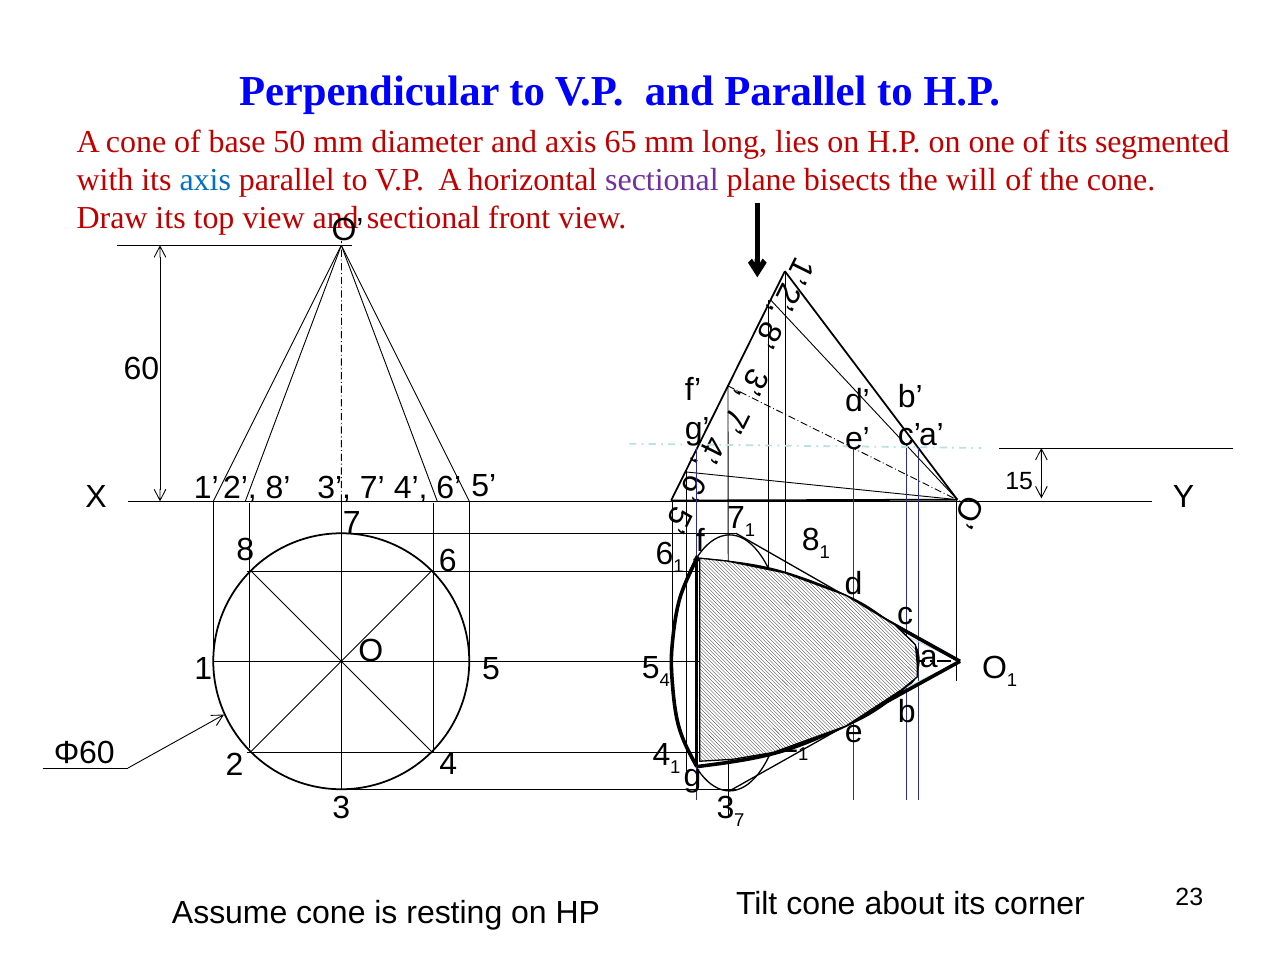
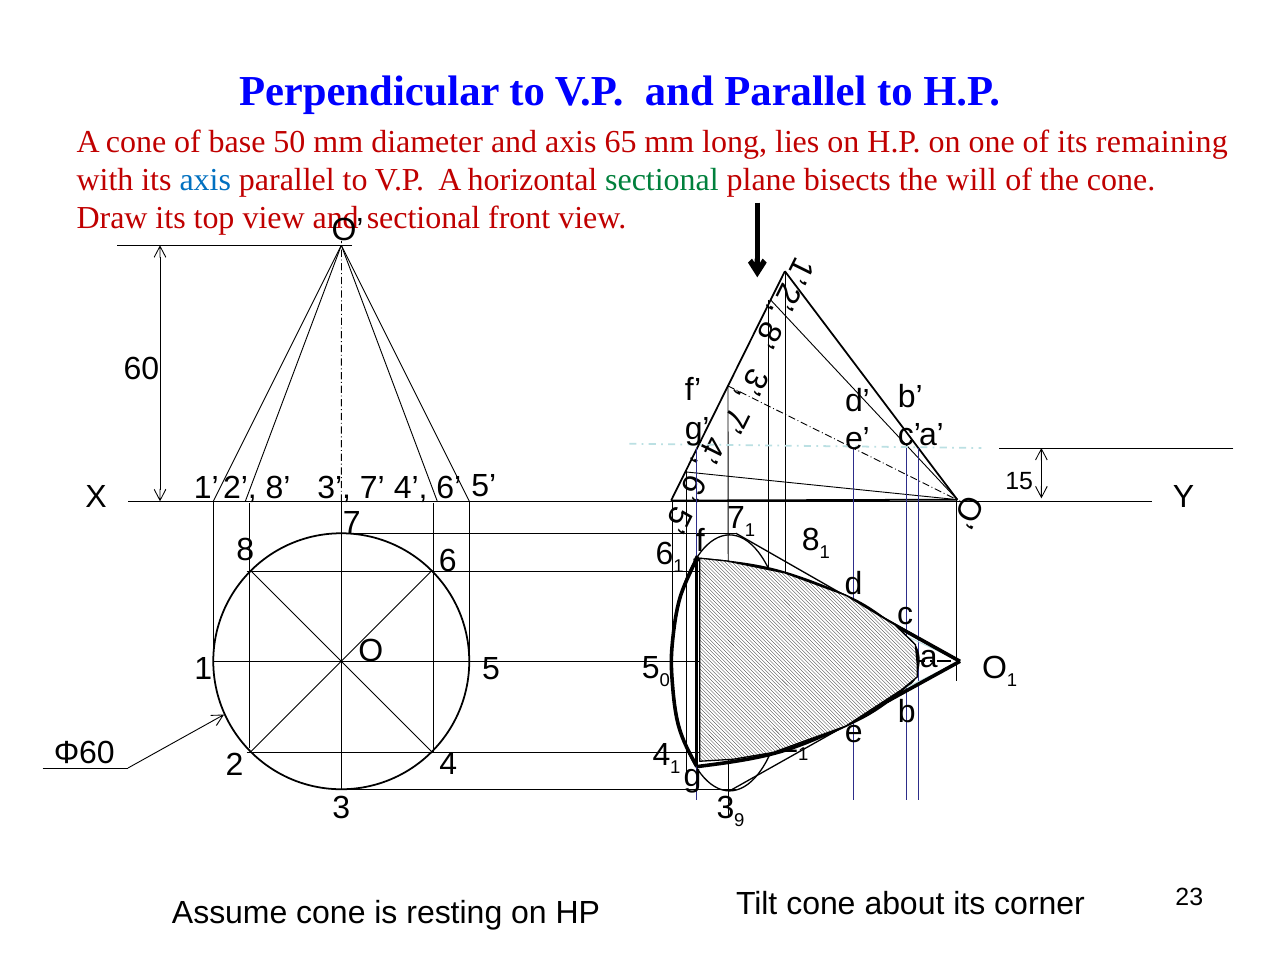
segmented: segmented -> remaining
sectional at (662, 180) colour: purple -> green
5 4: 4 -> 0
7 at (739, 820): 7 -> 9
